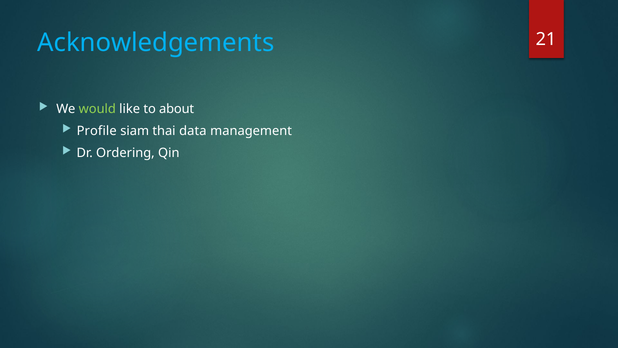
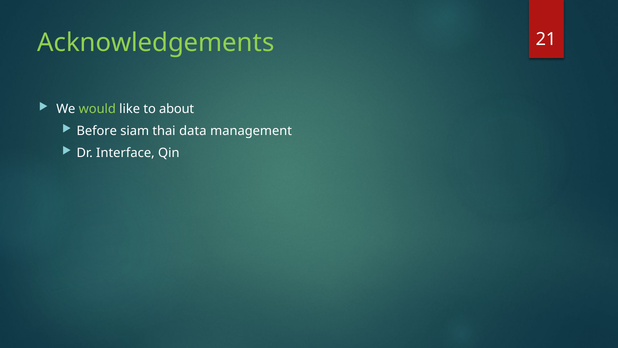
Acknowledgements colour: light blue -> light green
Profile: Profile -> Before
Ordering: Ordering -> Interface
